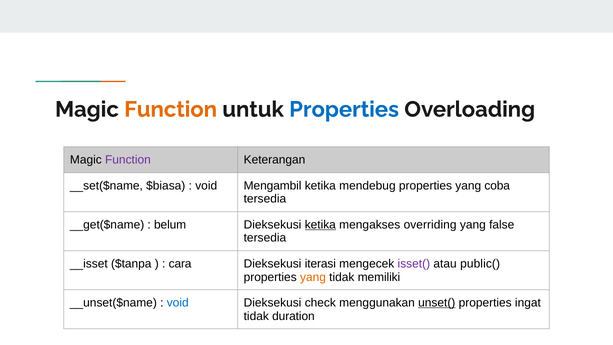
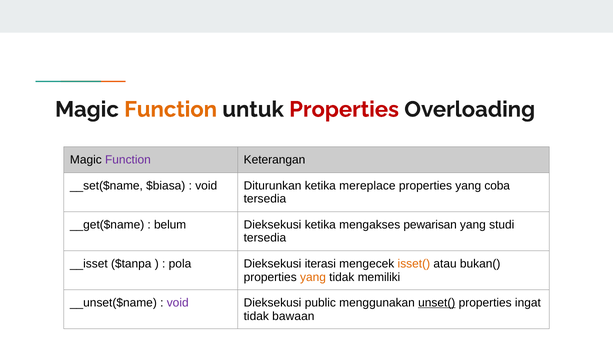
Properties at (344, 109) colour: blue -> red
Mengambil: Mengambil -> Diturunkan
mendebug: mendebug -> mereplace
ketika at (320, 225) underline: present -> none
overriding: overriding -> pewarisan
false: false -> studi
cara: cara -> pola
isset( colour: purple -> orange
public(: public( -> bukan(
void at (178, 303) colour: blue -> purple
check: check -> public
duration: duration -> bawaan
